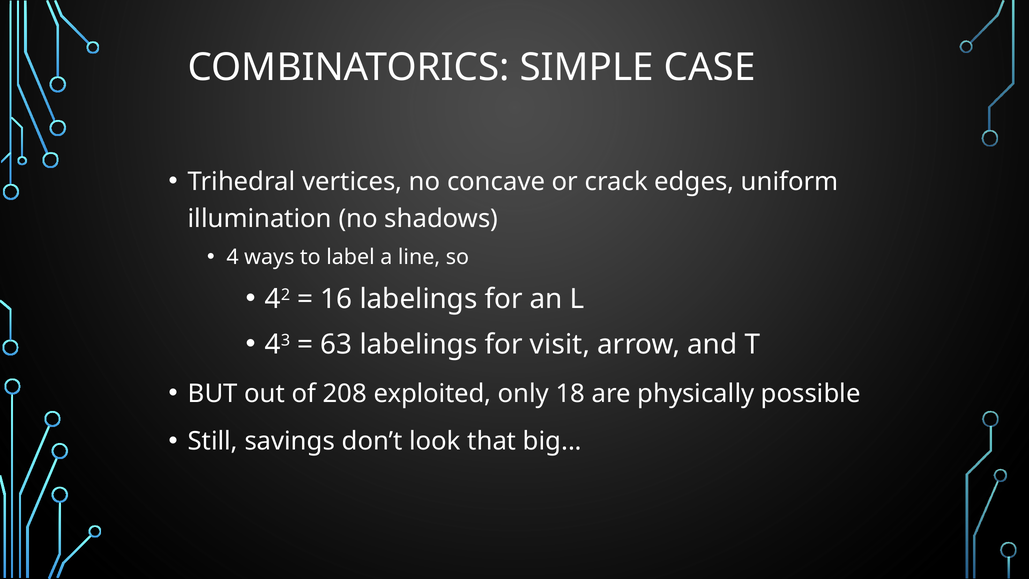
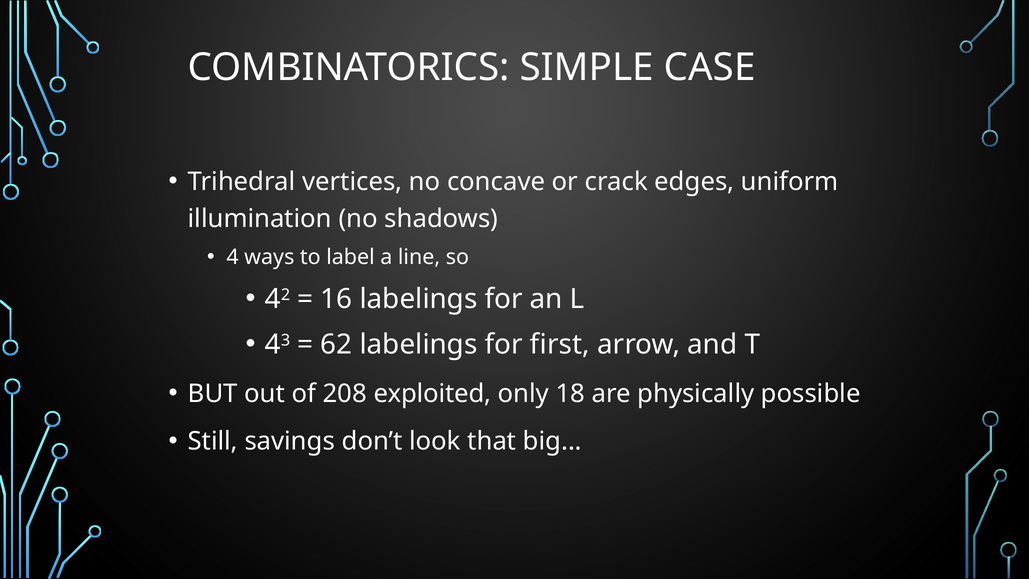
63: 63 -> 62
visit: visit -> first
